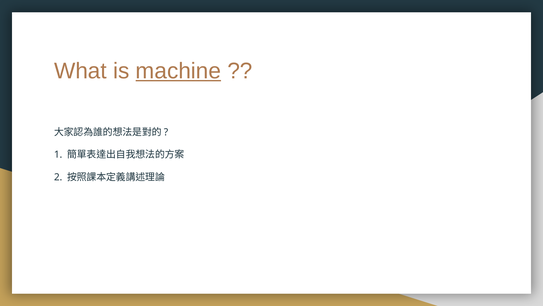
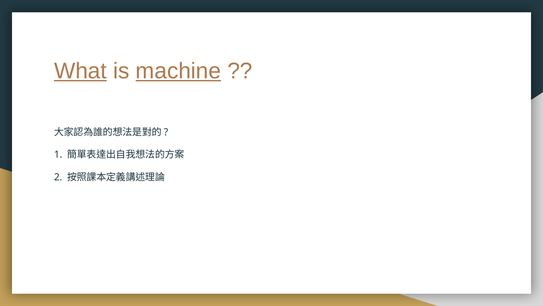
What underline: none -> present
